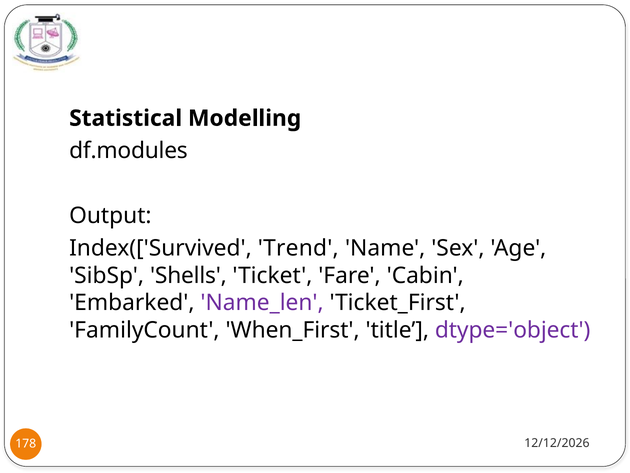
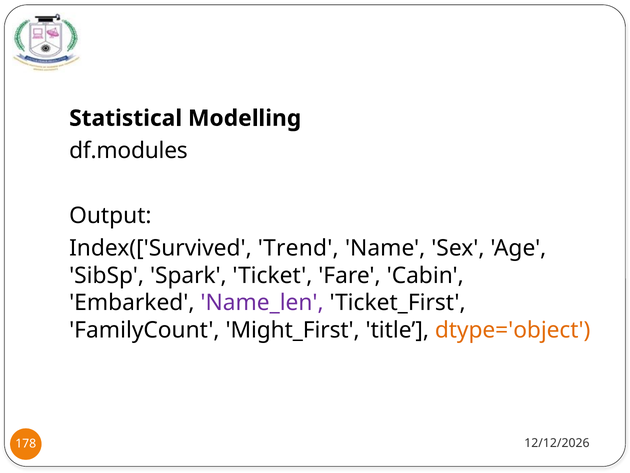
Shells: Shells -> Spark
When_First: When_First -> Might_First
dtype='object colour: purple -> orange
